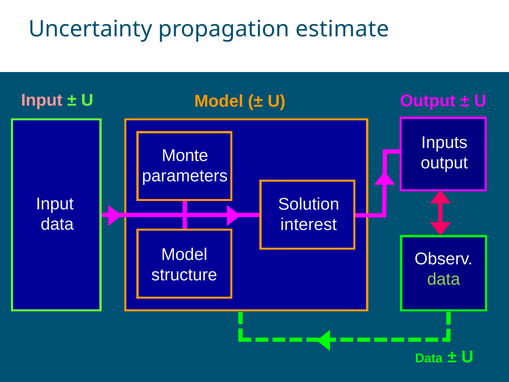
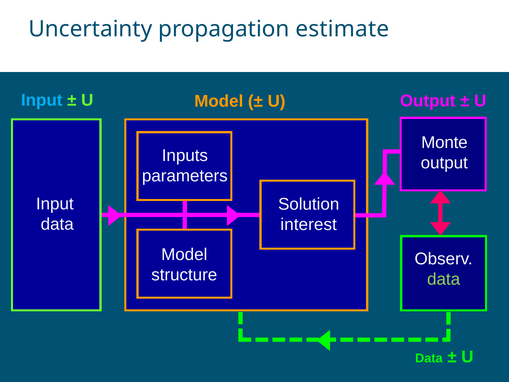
Input at (42, 100) colour: pink -> light blue
Inputs: Inputs -> Monte
Monte: Monte -> Inputs
